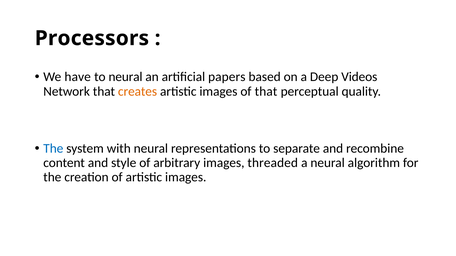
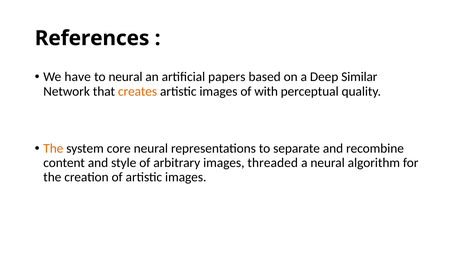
Processors: Processors -> References
Videos: Videos -> Similar
of that: that -> with
The at (53, 149) colour: blue -> orange
with: with -> core
